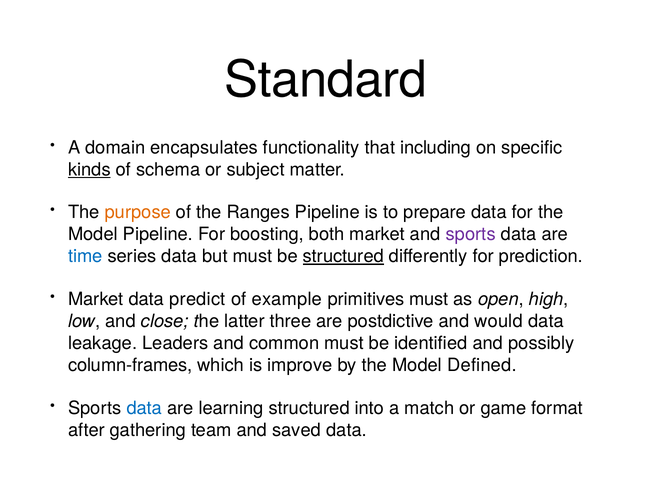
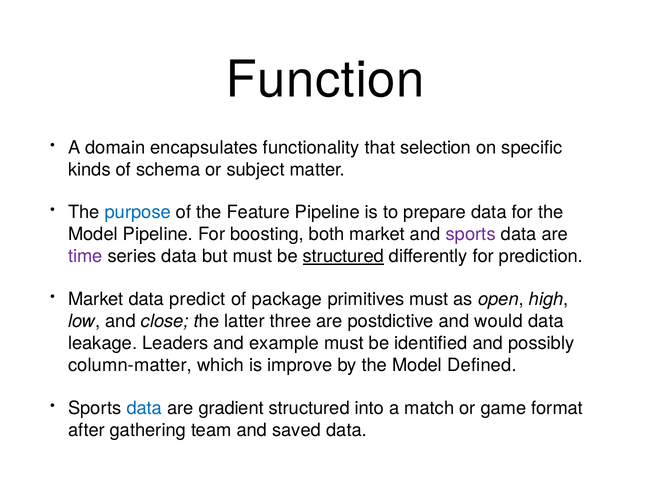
Standard: Standard -> Function
including: including -> selection
kinds underline: present -> none
purpose colour: orange -> blue
Ranges: Ranges -> Feature
time colour: blue -> purple
example: example -> package
common: common -> example
column-frames: column-frames -> column-matter
learning: learning -> gradient
